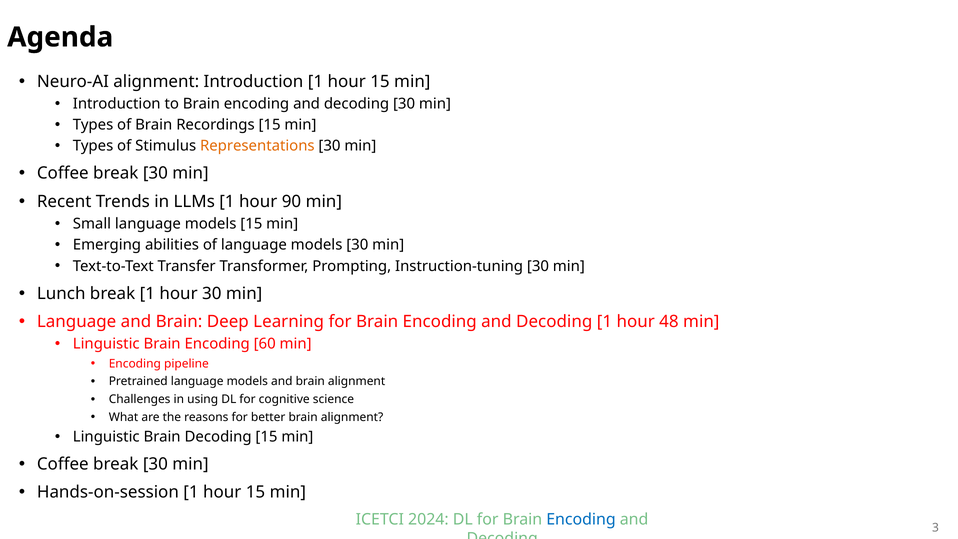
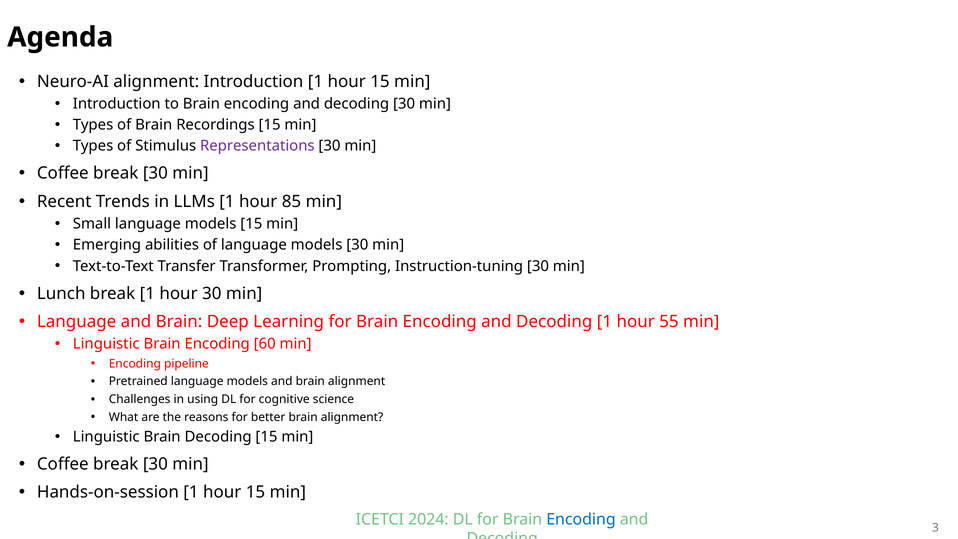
Representations colour: orange -> purple
90: 90 -> 85
48: 48 -> 55
